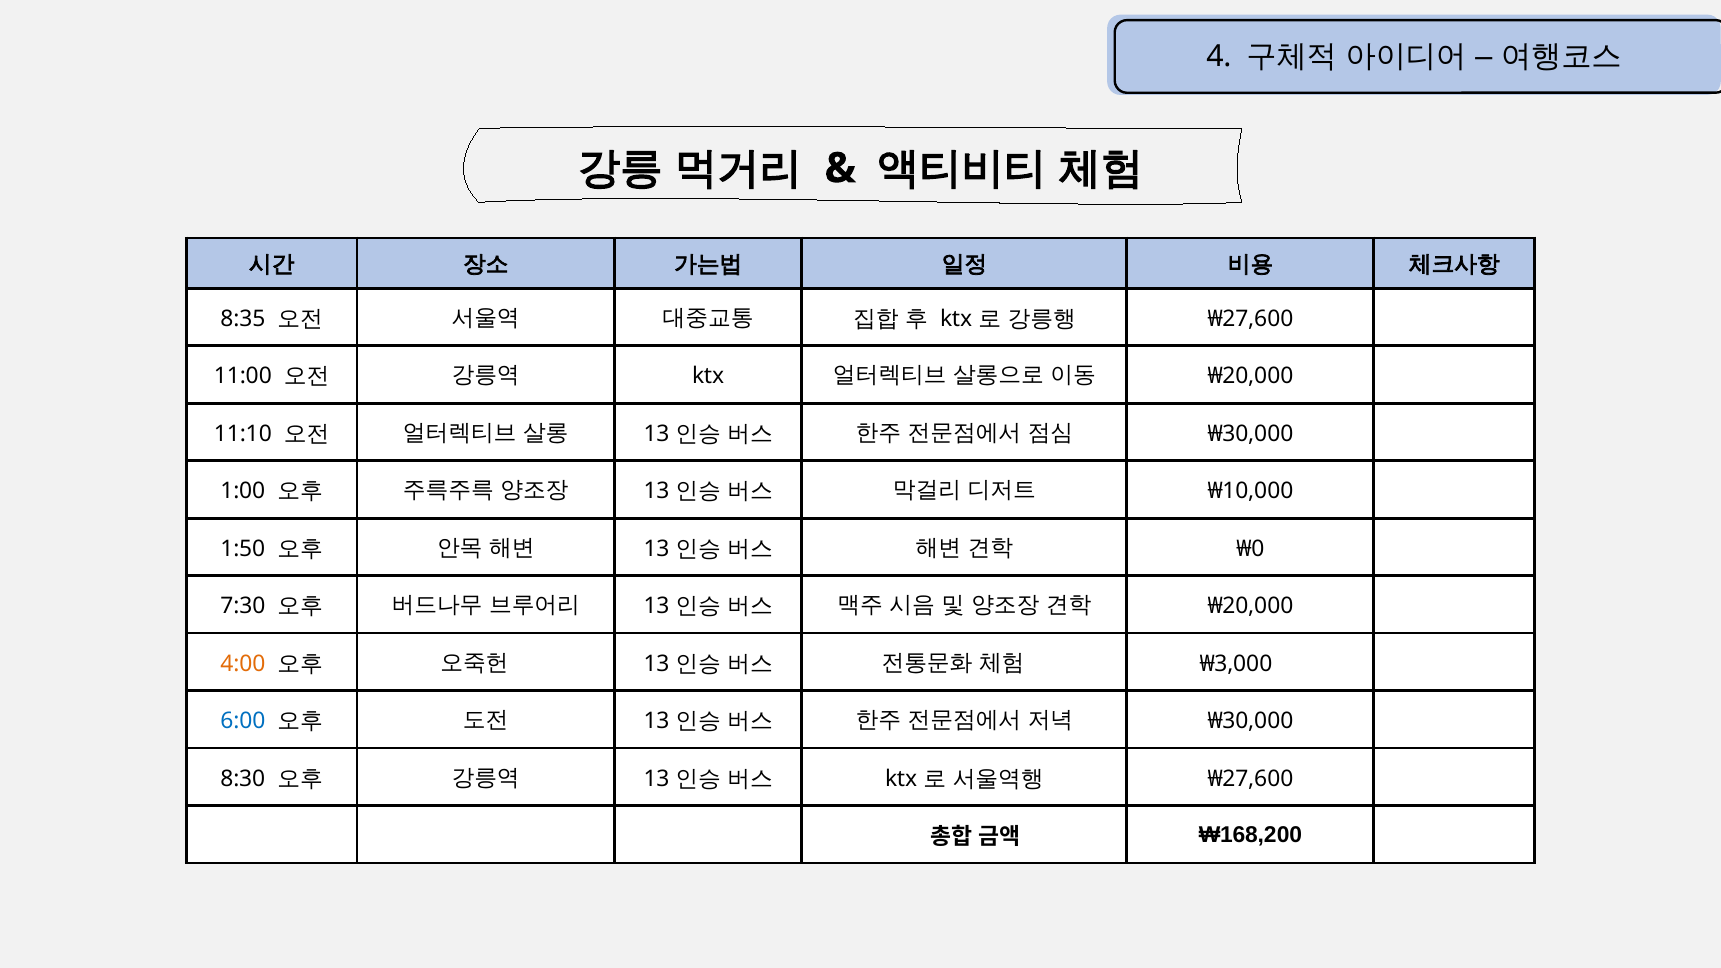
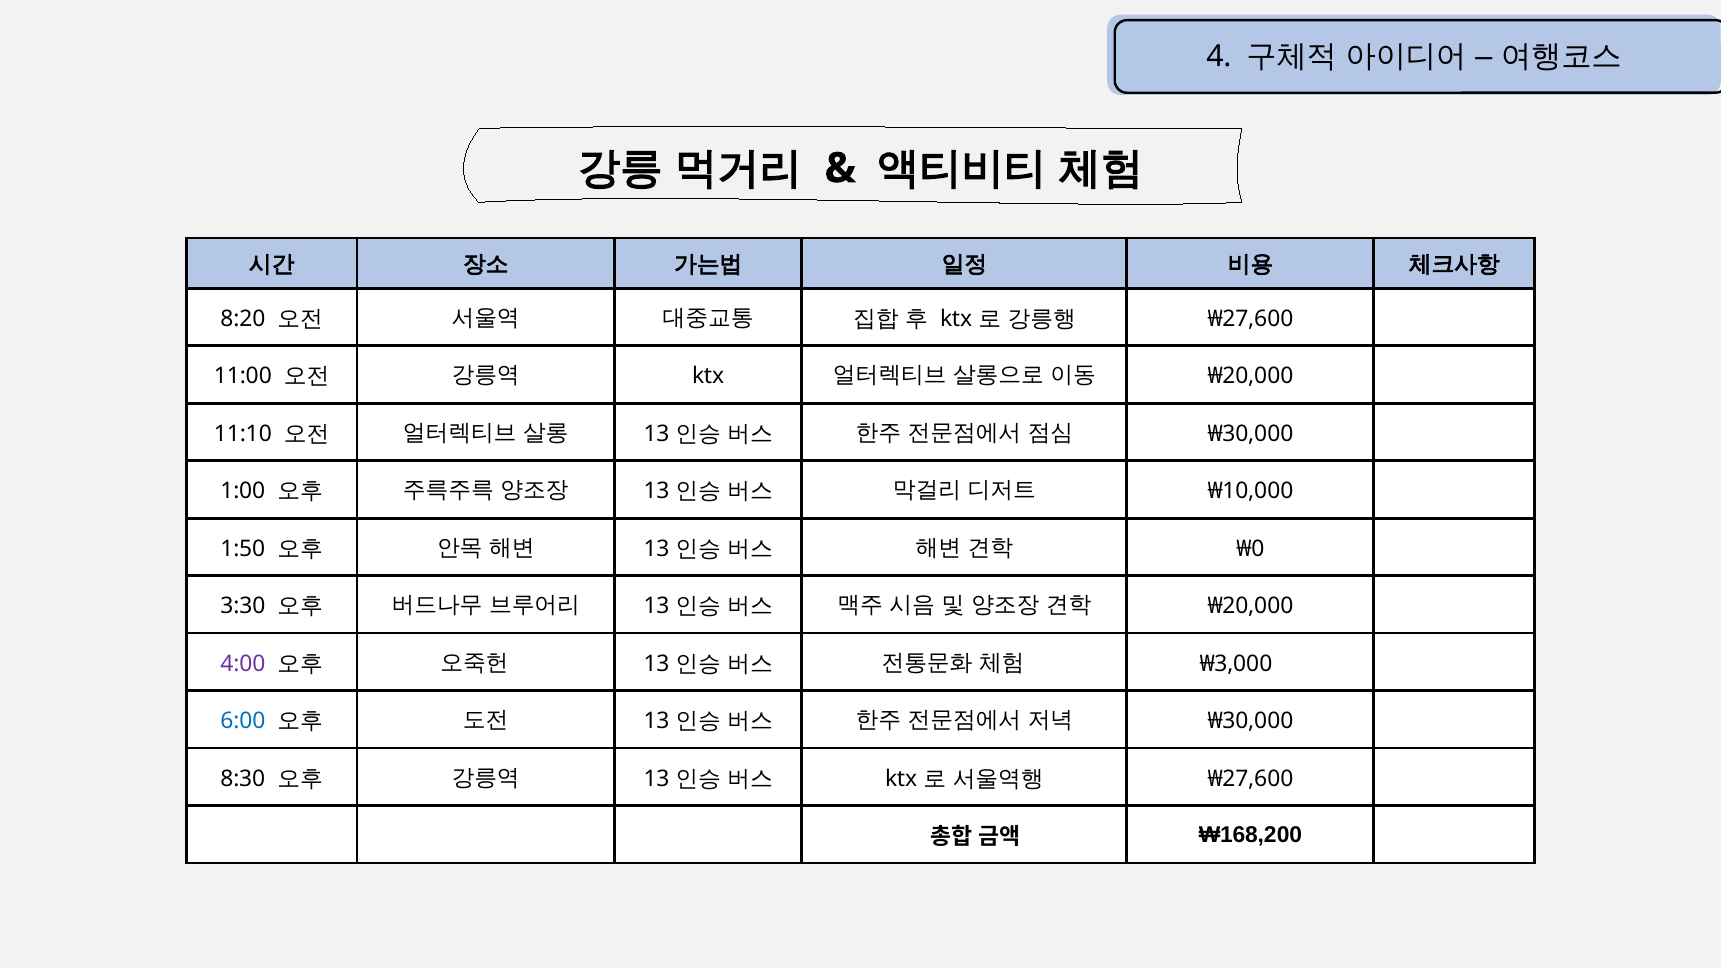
8:35: 8:35 -> 8:20
7:30: 7:30 -> 3:30
4:00 colour: orange -> purple
